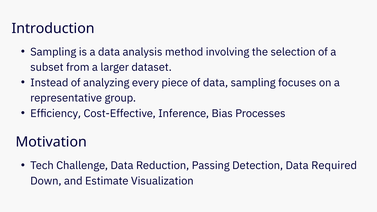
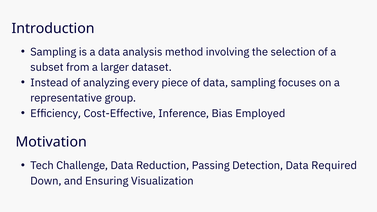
Processes: Processes -> Employed
Estimate: Estimate -> Ensuring
